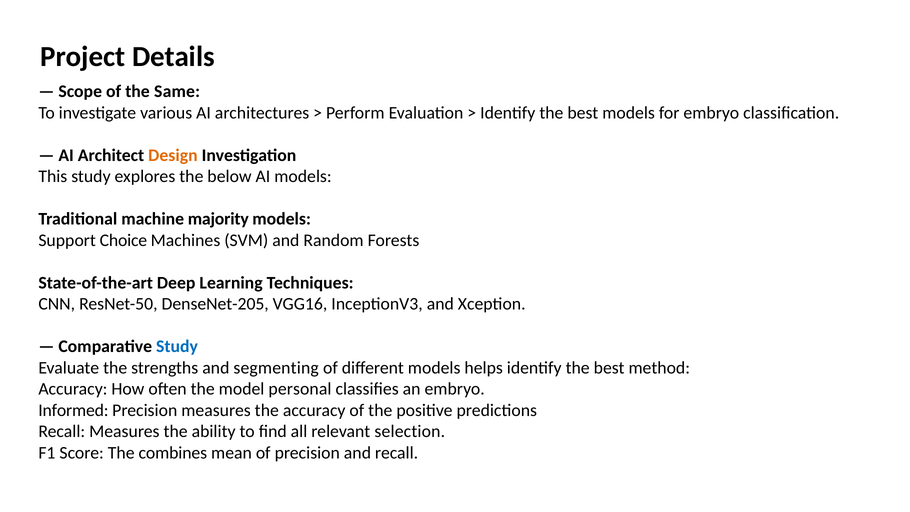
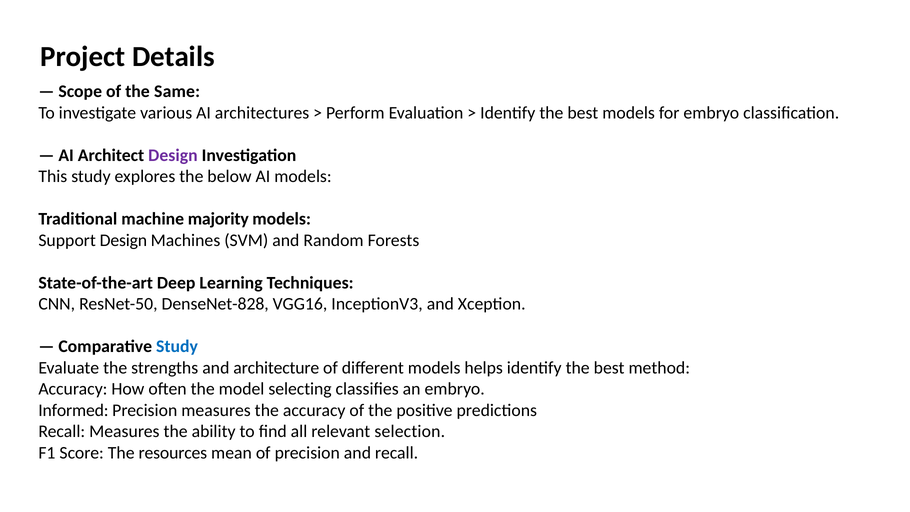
Design at (173, 155) colour: orange -> purple
Support Choice: Choice -> Design
DenseNet-205: DenseNet-205 -> DenseNet-828
segmenting: segmenting -> architecture
personal: personal -> selecting
combines: combines -> resources
